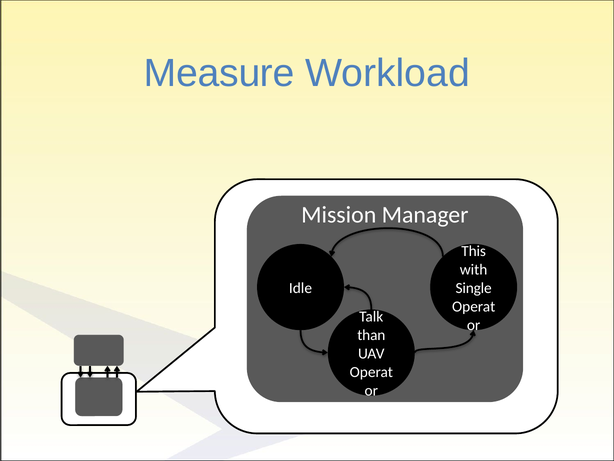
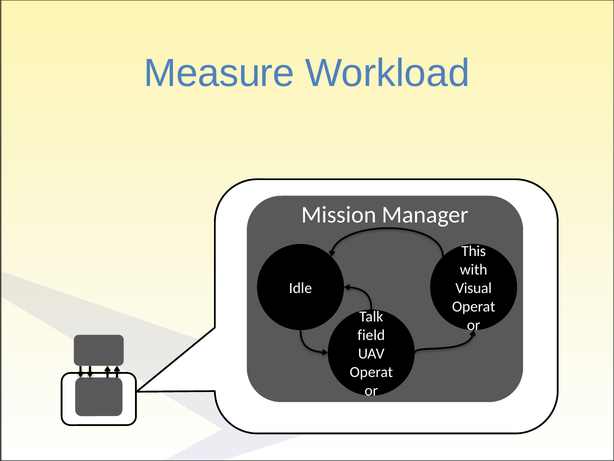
Single: Single -> Visual
than: than -> field
